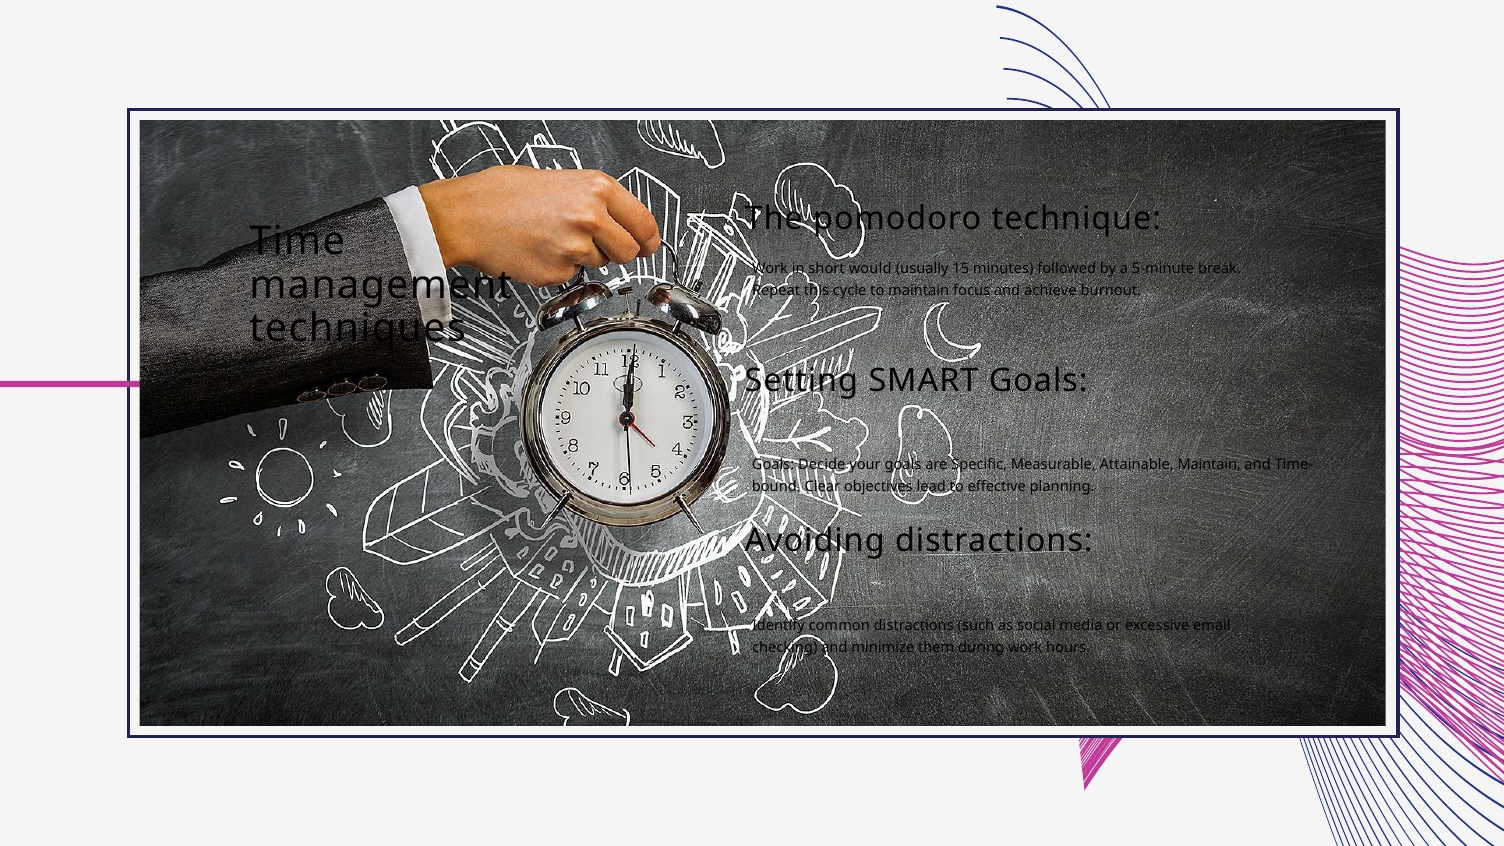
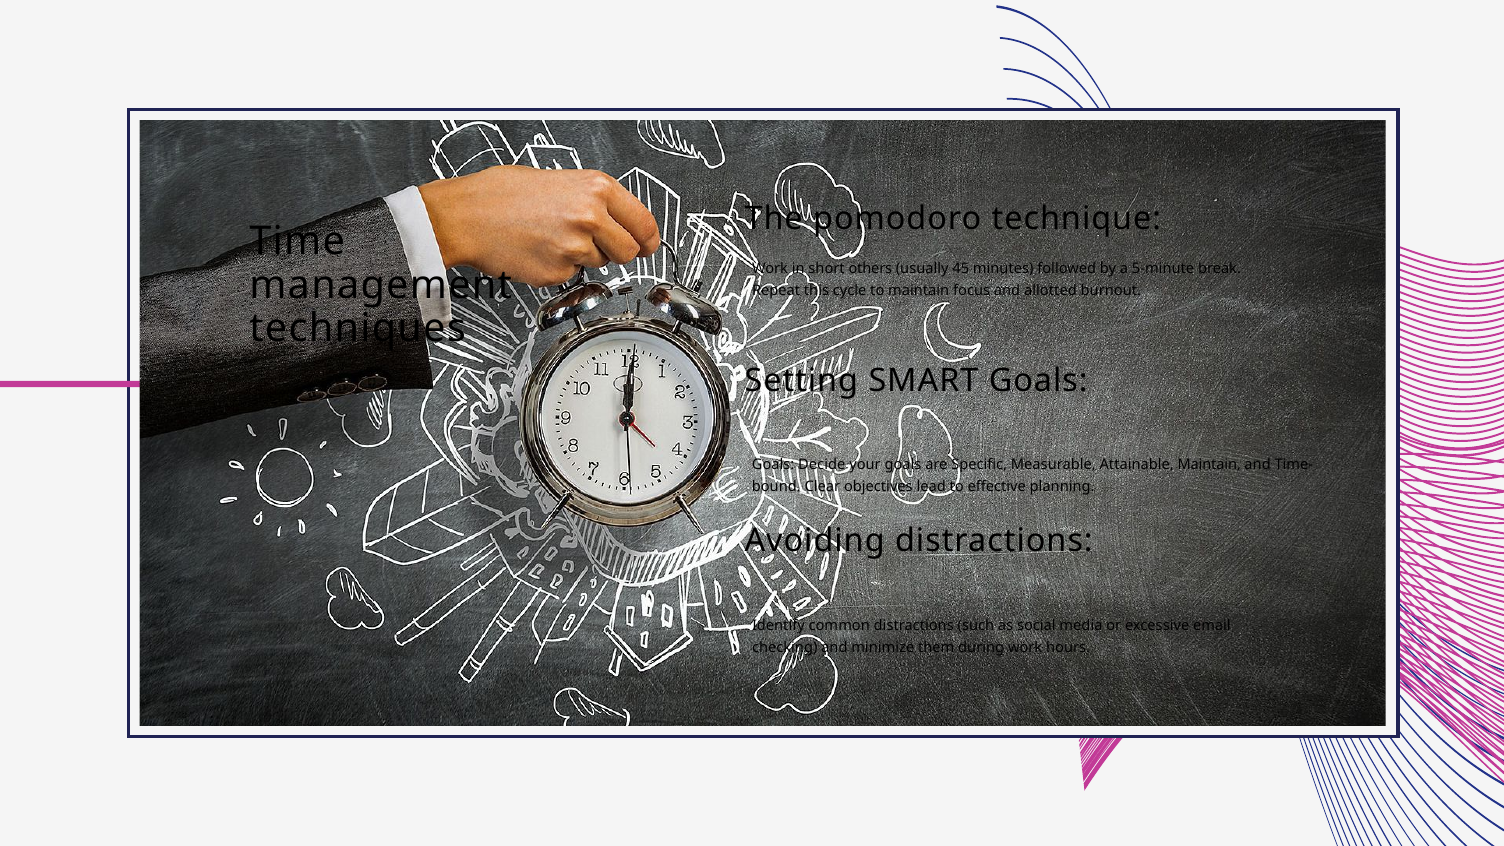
would: would -> others
15: 15 -> 45
achieve: achieve -> allotted
